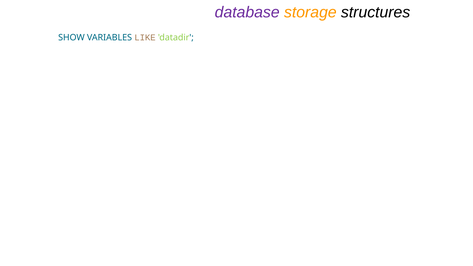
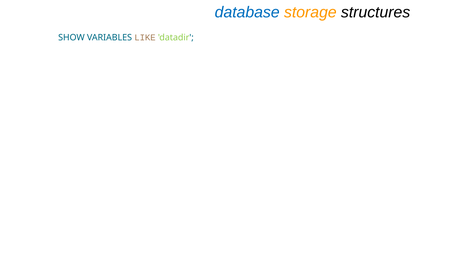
database colour: purple -> blue
